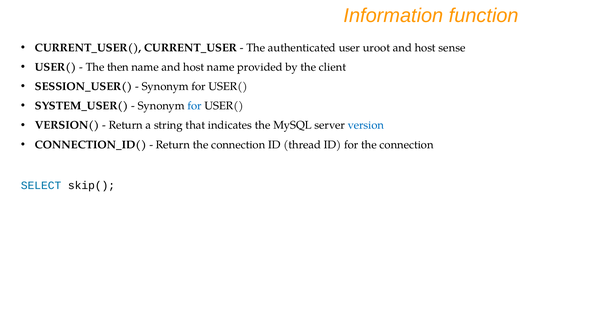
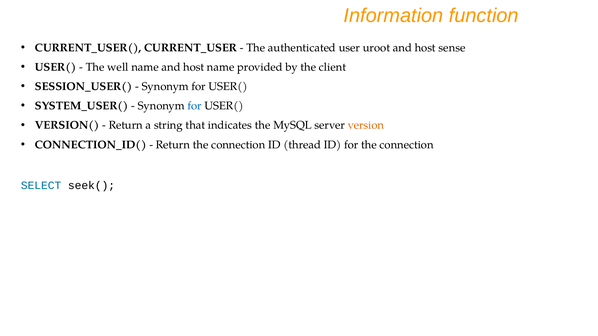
then: then -> well
version colour: blue -> orange
skip(: skip( -> seek(
